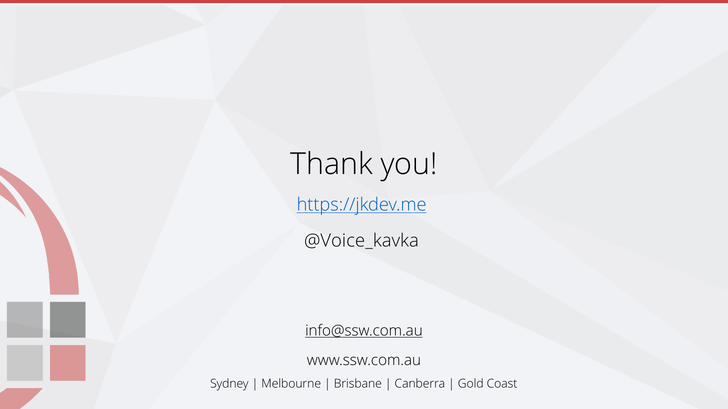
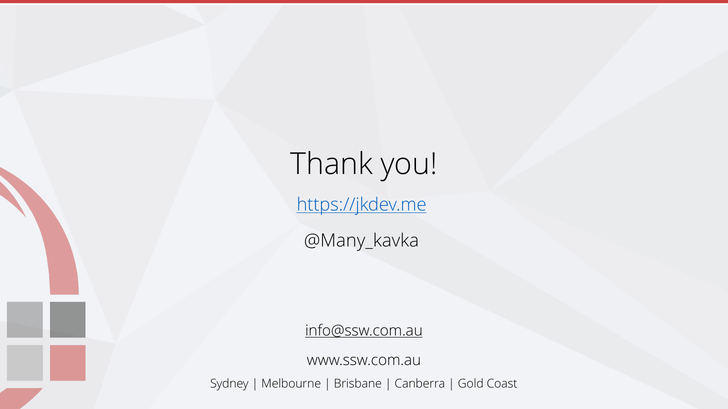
@Voice_kavka: @Voice_kavka -> @Many_kavka
